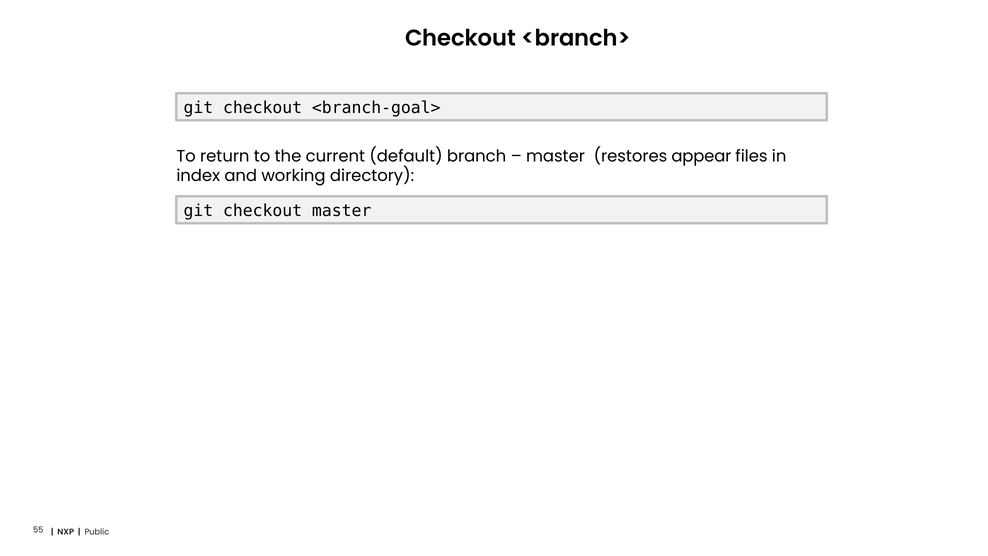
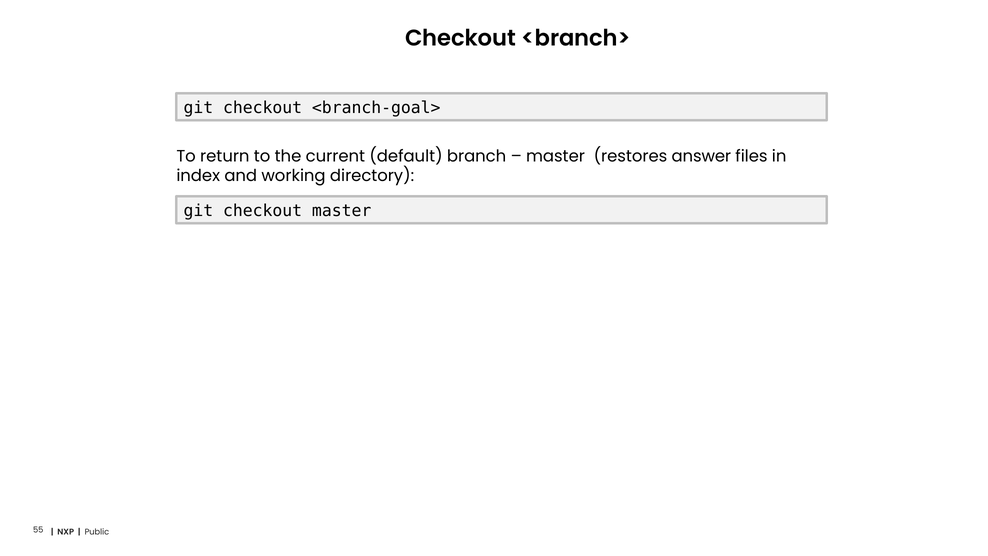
appear: appear -> answer
